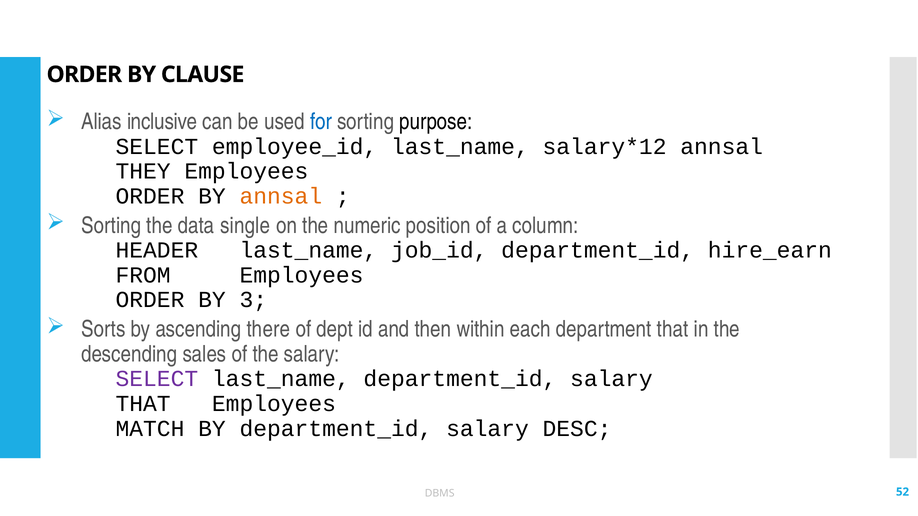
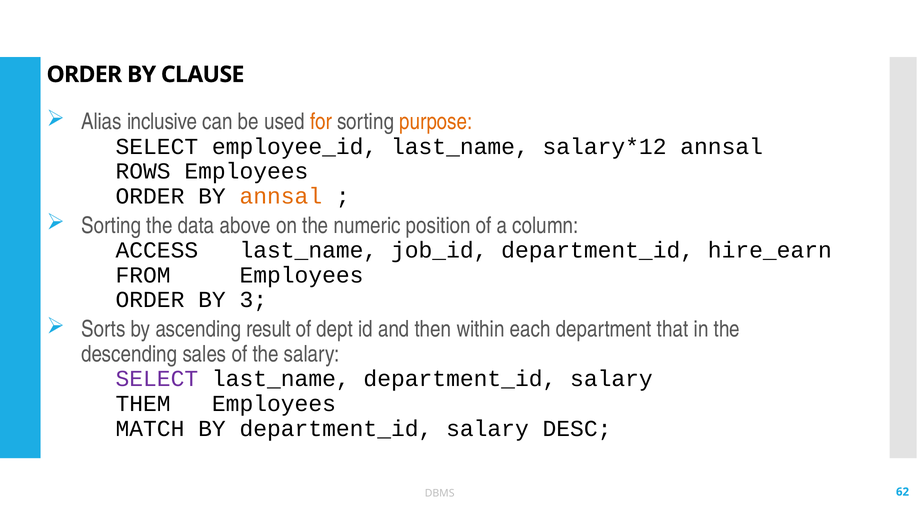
for colour: blue -> orange
purpose colour: black -> orange
THEY: THEY -> ROWS
single: single -> above
HEADER: HEADER -> ACCESS
there: there -> result
THAT at (143, 404): THAT -> THEM
52: 52 -> 62
